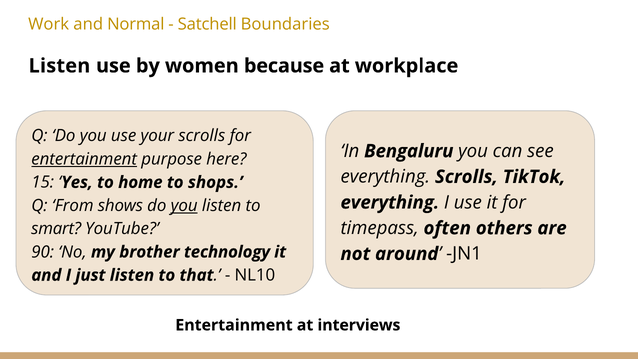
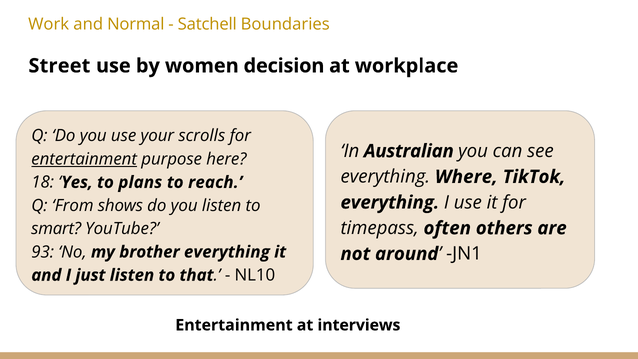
Listen at (59, 66): Listen -> Street
because: because -> decision
Bengaluru: Bengaluru -> Australian
everything Scrolls: Scrolls -> Where
15: 15 -> 18
home: home -> plans
shops: shops -> reach
you at (184, 205) underline: present -> none
90: 90 -> 93
brother technology: technology -> everything
